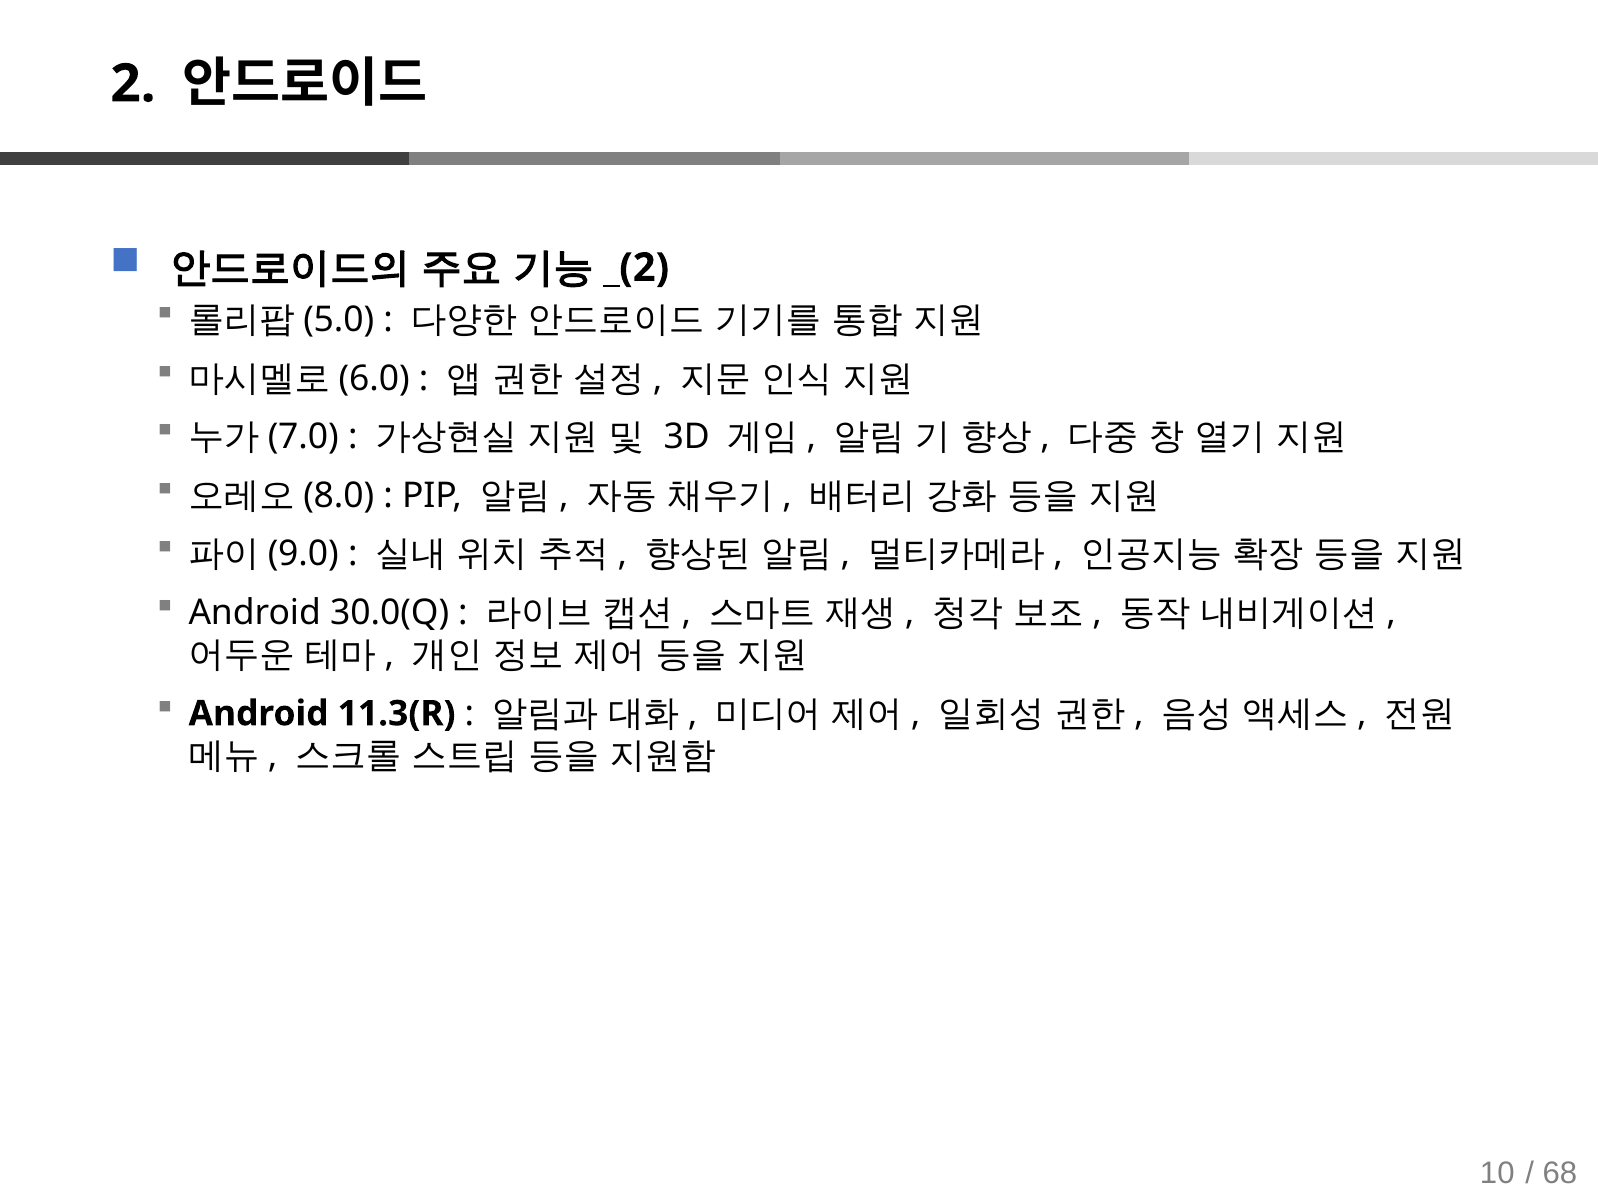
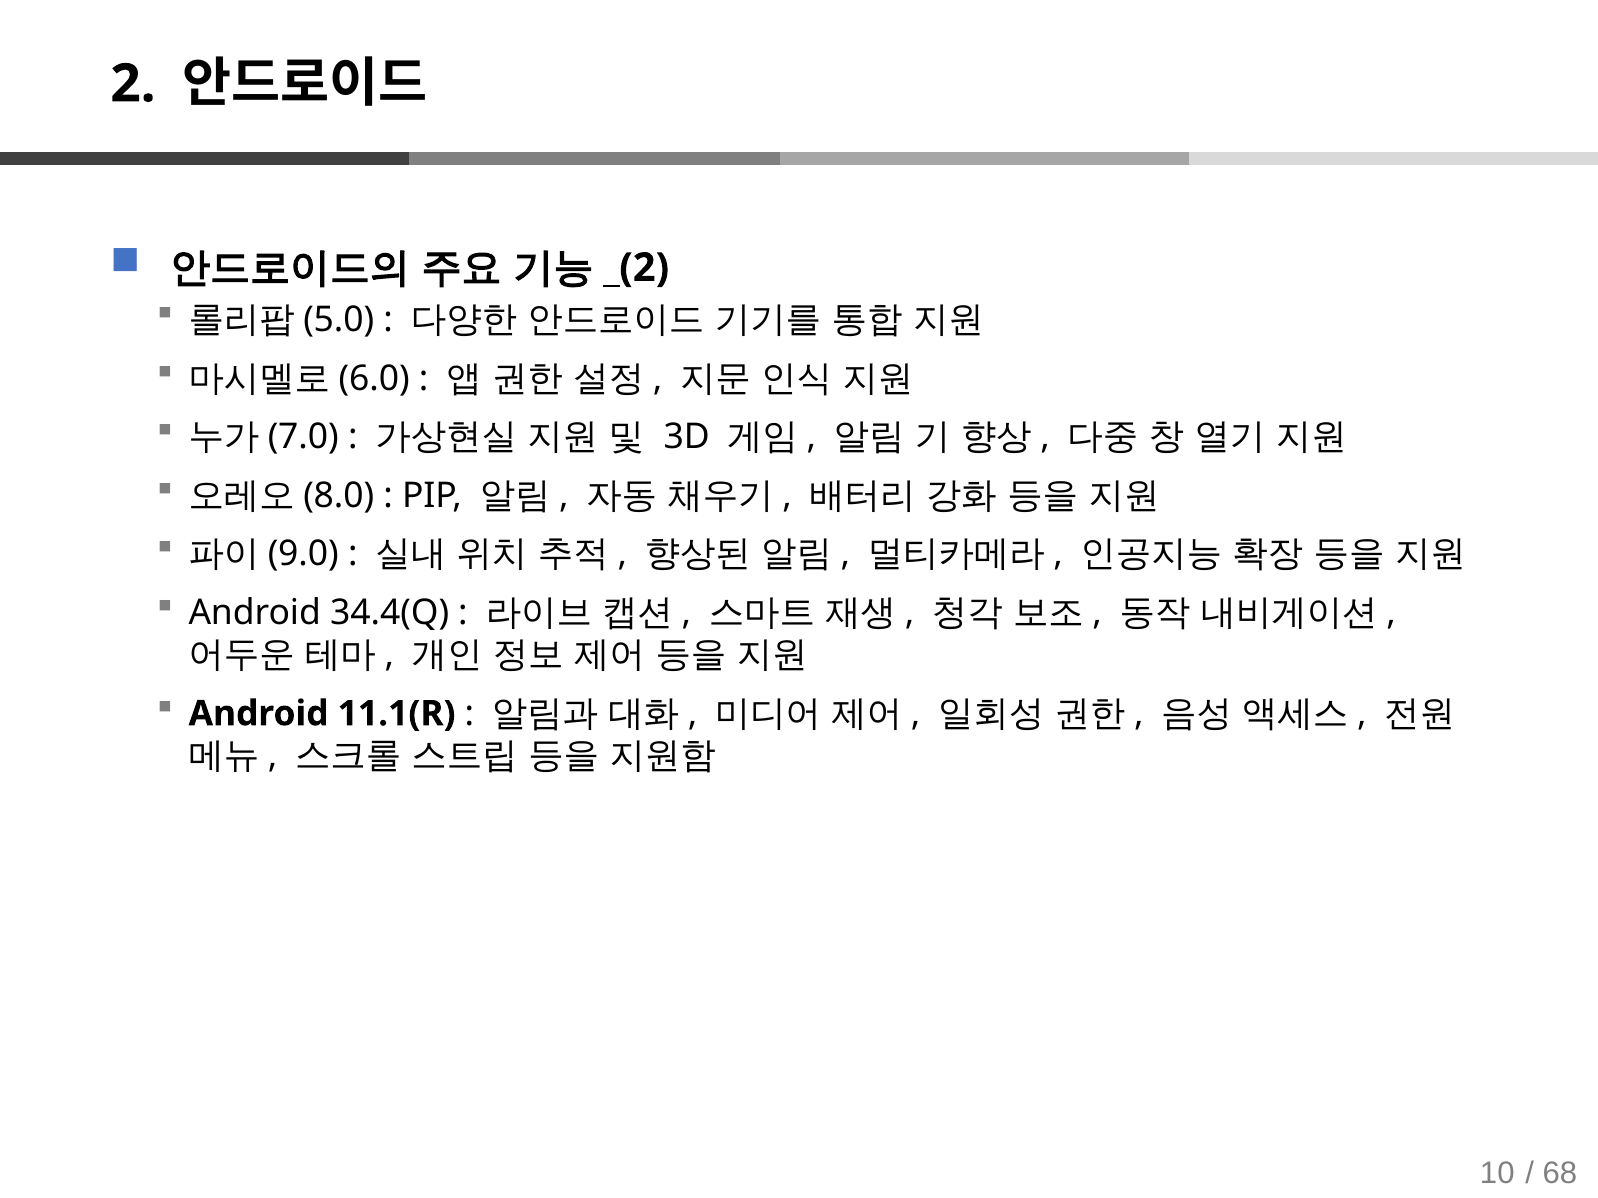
30.0(Q: 30.0(Q -> 34.4(Q
11.3(R: 11.3(R -> 11.1(R
